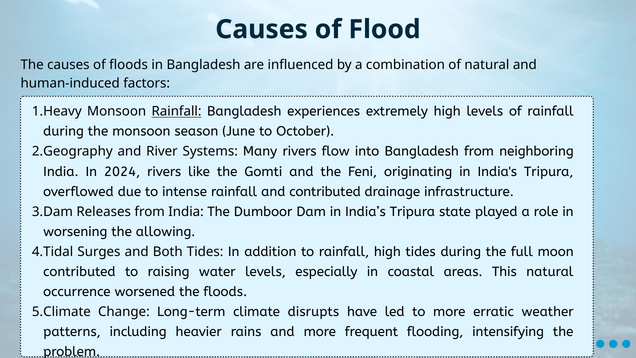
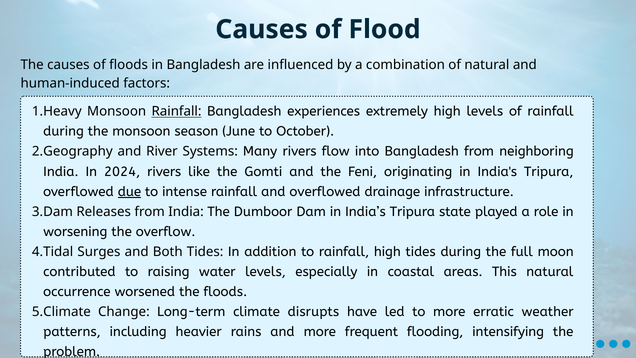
due underline: none -> present
and contributed: contributed -> overflowed
allowing: allowing -> overflow
